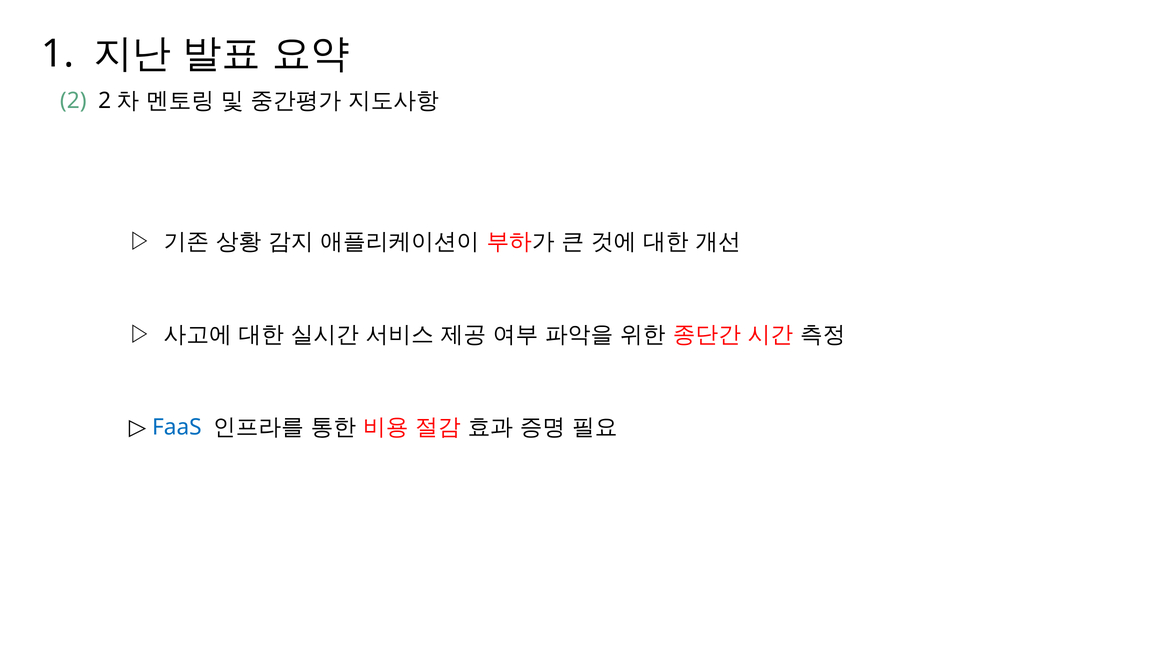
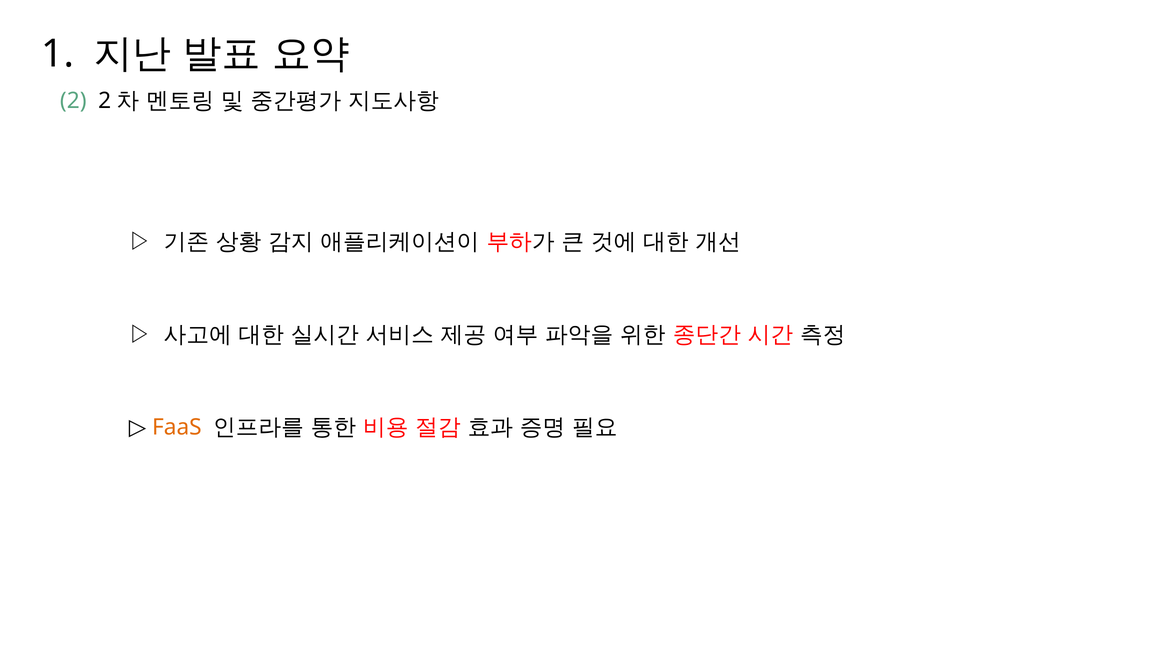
FaaS colour: blue -> orange
